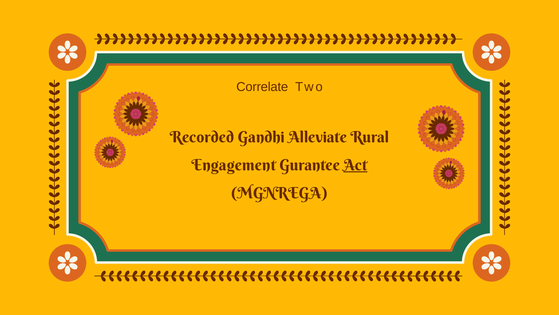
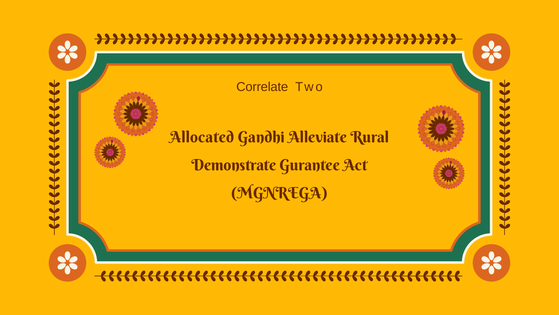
Recorded: Recorded -> Allocated
Engagement: Engagement -> Demonstrate
Act underline: present -> none
